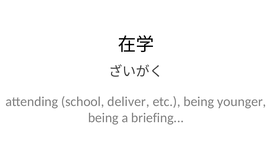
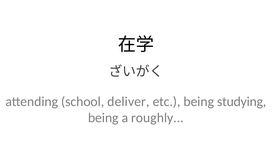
younger: younger -> studying
briefing: briefing -> roughly
